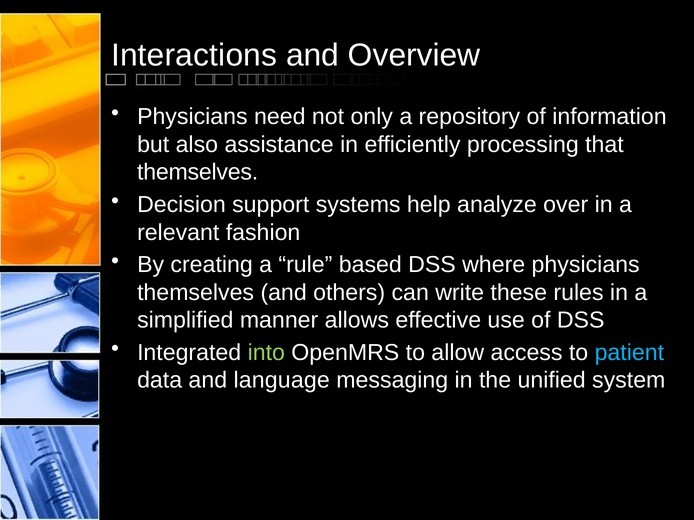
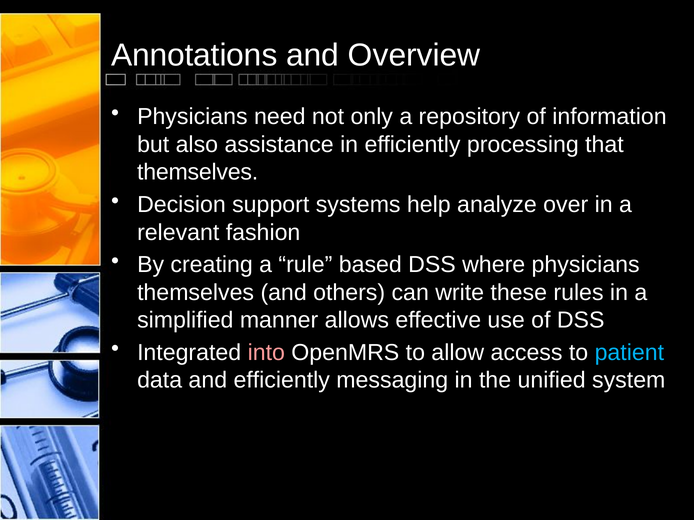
Interactions: Interactions -> Annotations
into colour: light green -> pink
and language: language -> efficiently
